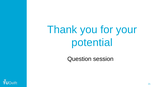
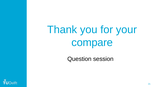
potential: potential -> compare
